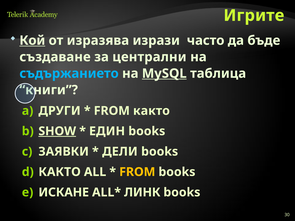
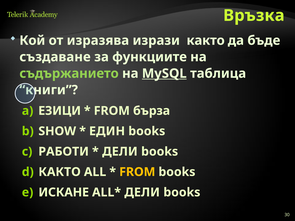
Игрите: Игрите -> Връзка
Кой underline: present -> none
изрази часто: часто -> както
централни: централни -> функциите
съдържанието colour: light blue -> light green
ДРУГИ: ДРУГИ -> ЕЗИЦИ
FROM както: както -> бърза
SHOW underline: present -> none
ЗАЯВКИ: ЗАЯВКИ -> РАБОТИ
ЛИНК at (142, 193): ЛИНК -> ДЕЛИ
